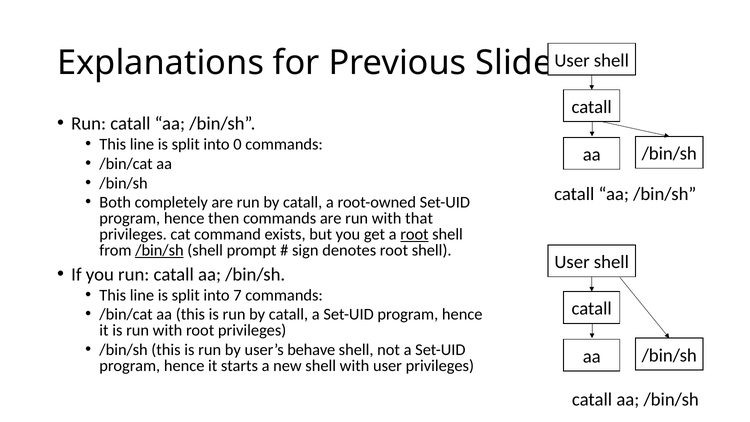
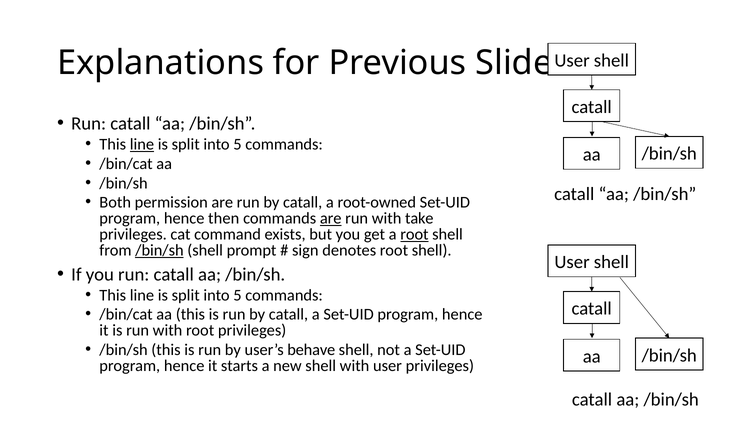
line at (142, 144) underline: none -> present
0 at (237, 144): 0 -> 5
completely: completely -> permission
are at (331, 218) underline: none -> present
that: that -> take
7 at (237, 295): 7 -> 5
